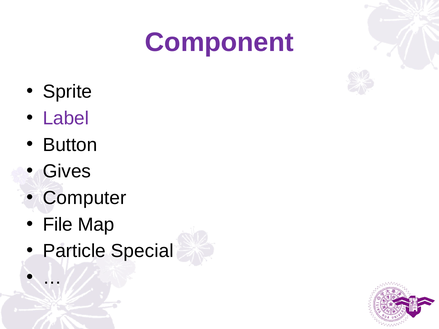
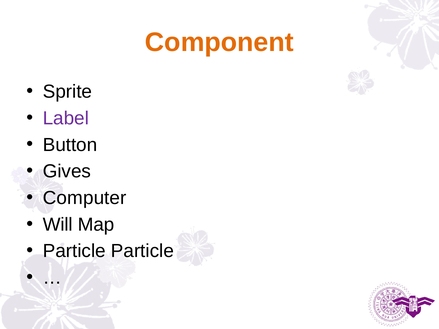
Component colour: purple -> orange
File: File -> Will
Particle Special: Special -> Particle
